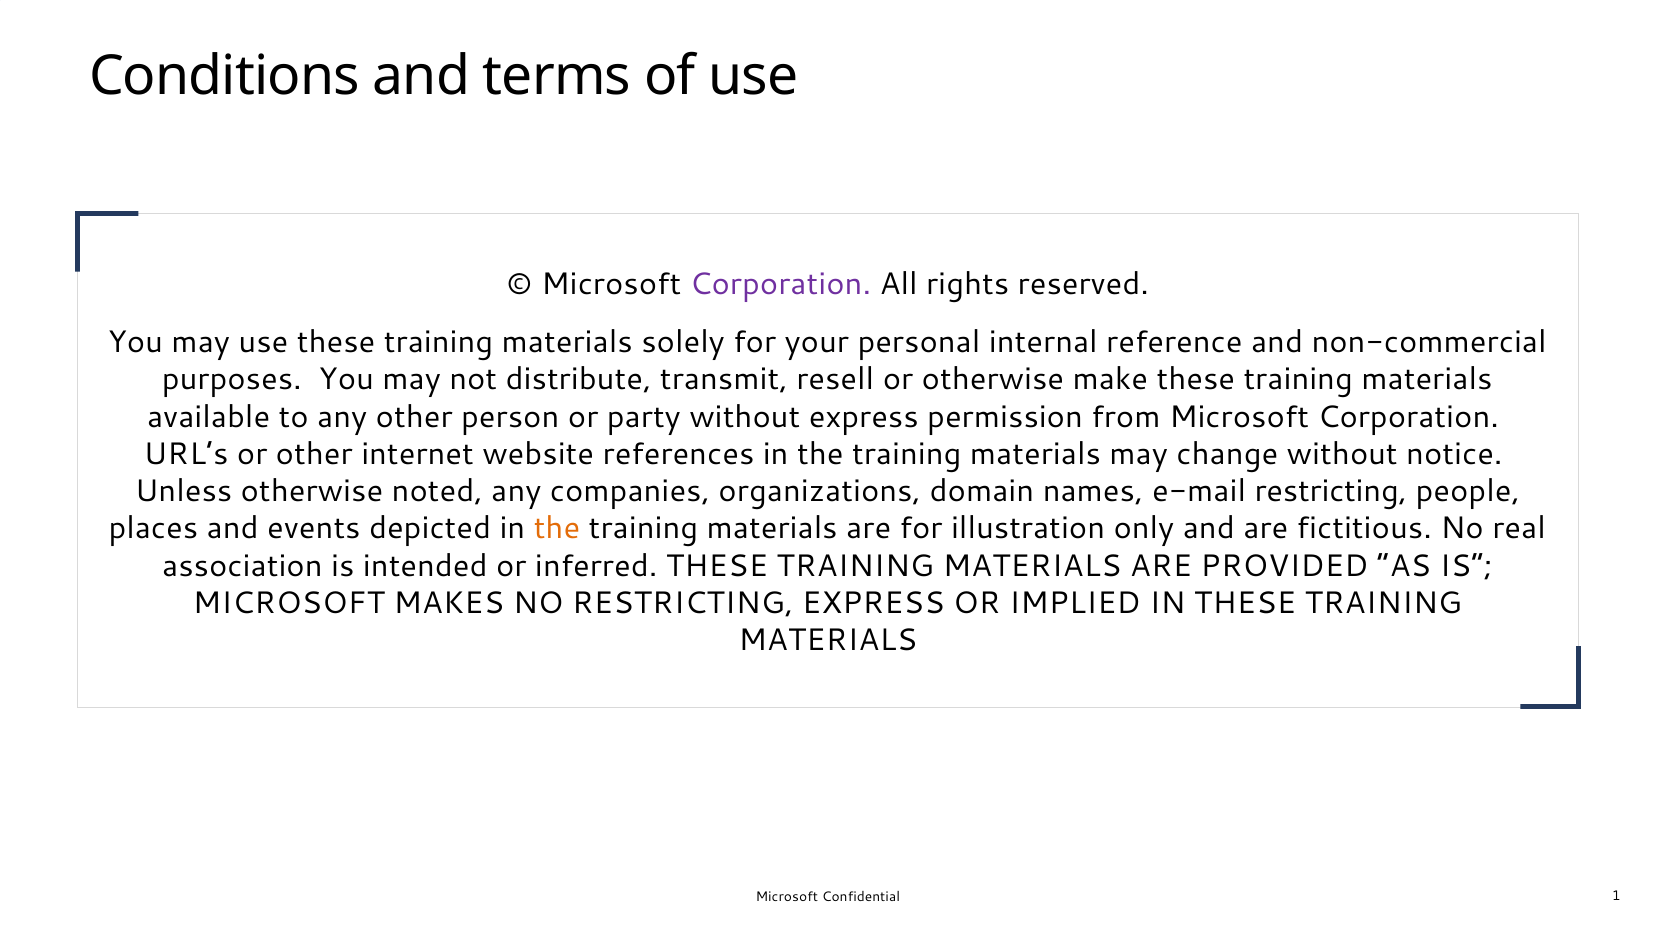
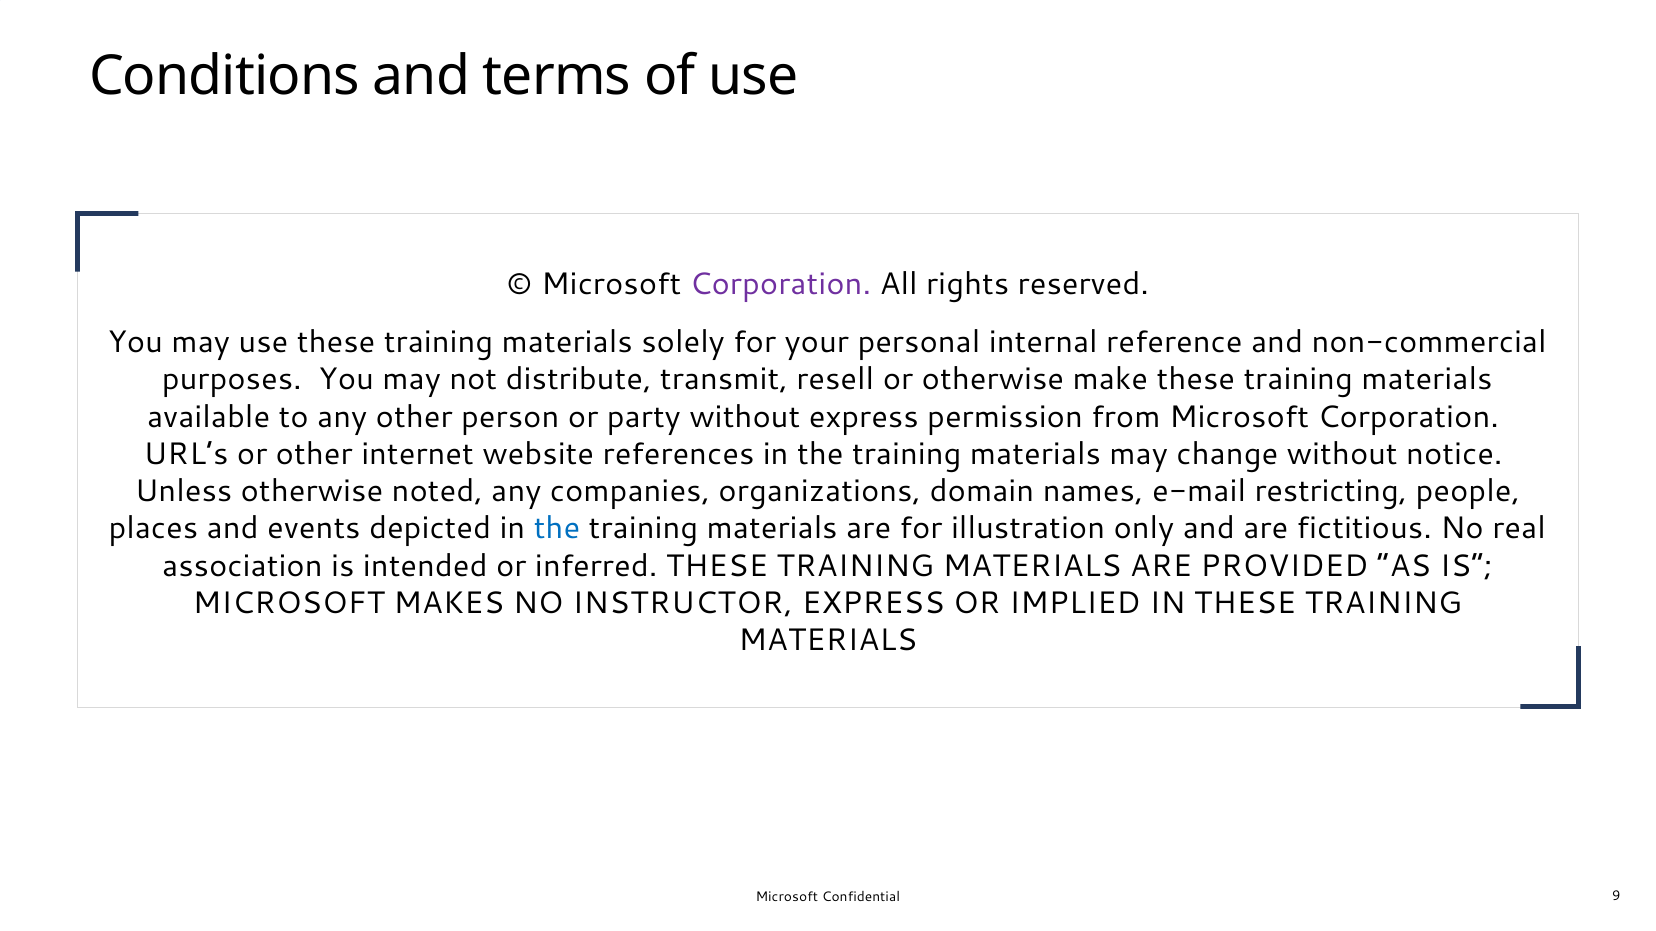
the at (557, 529) colour: orange -> blue
NO RESTRICTING: RESTRICTING -> INSTRUCTOR
1: 1 -> 9
